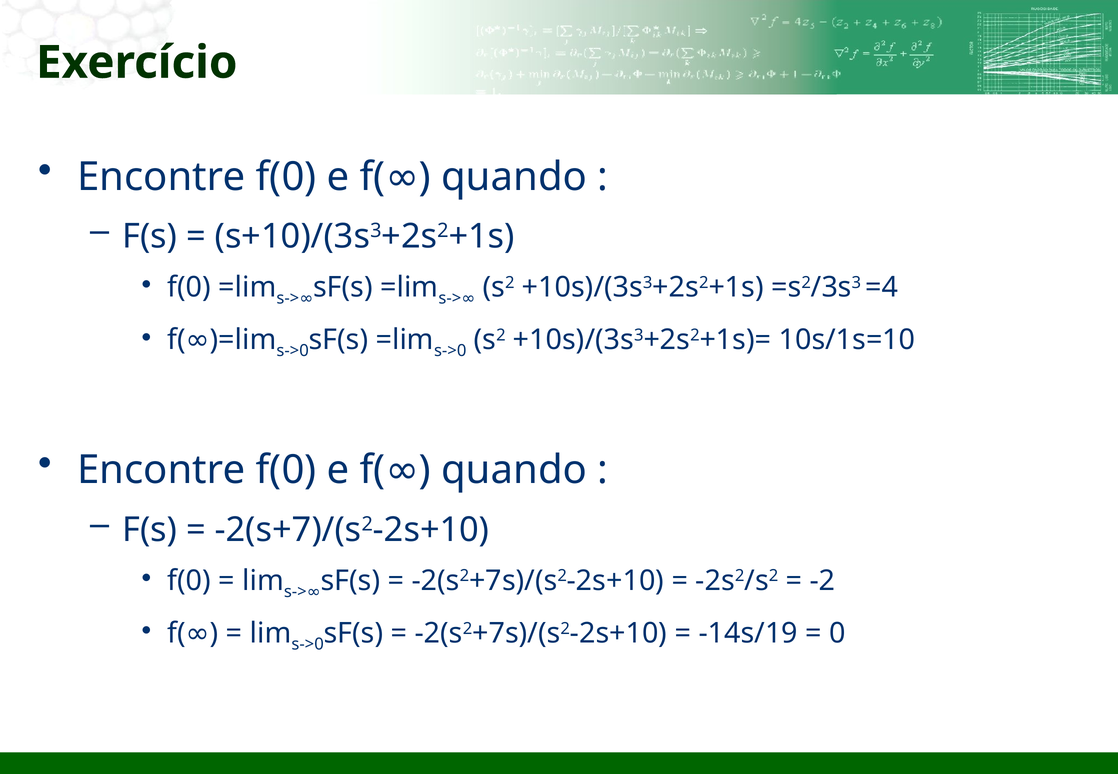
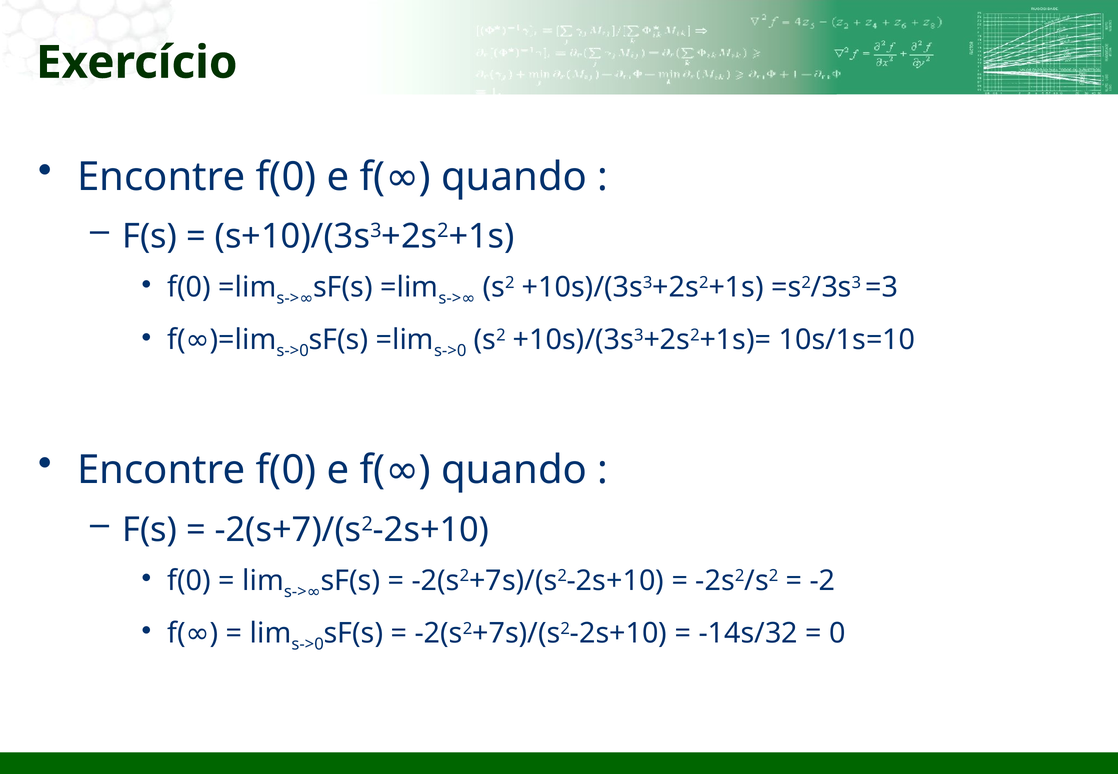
=4: =4 -> =3
-14s/19: -14s/19 -> -14s/32
